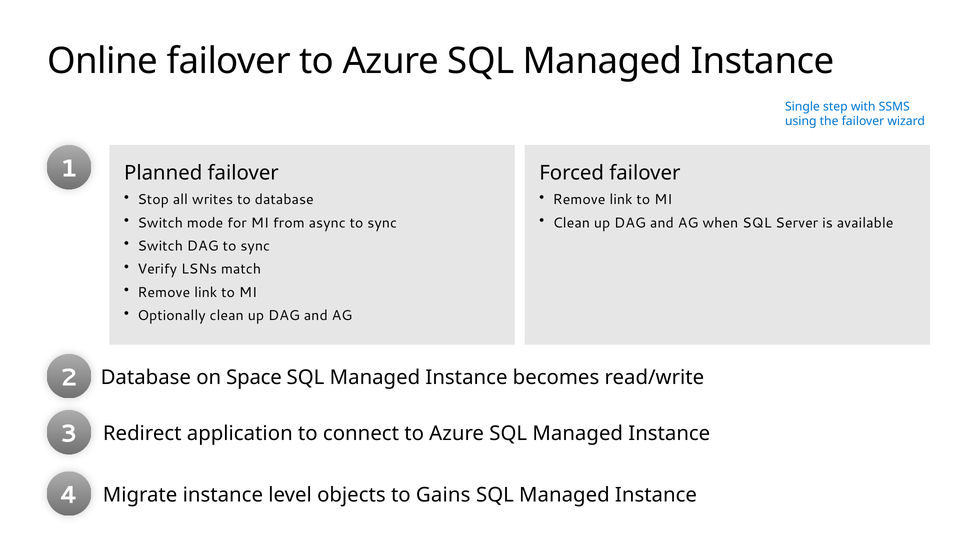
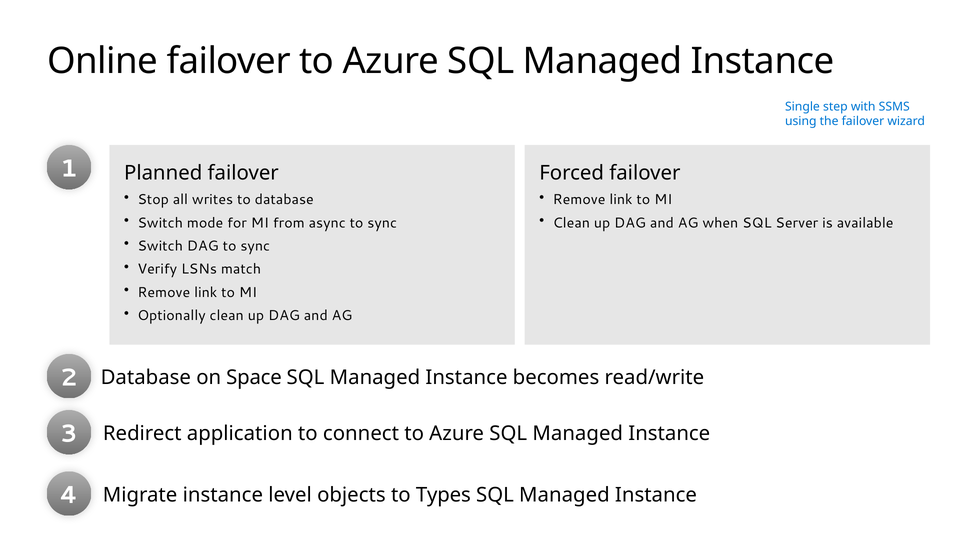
Gains: Gains -> Types
